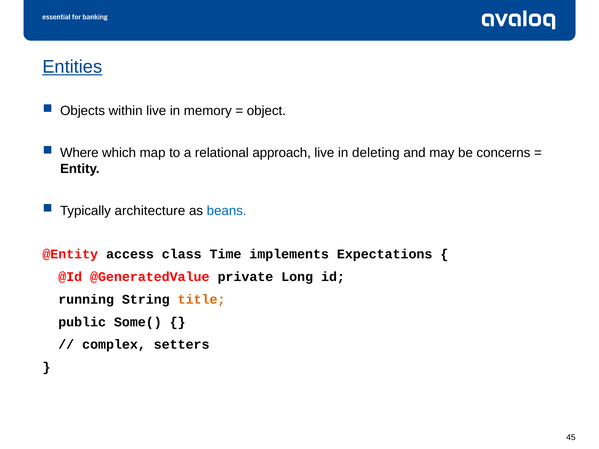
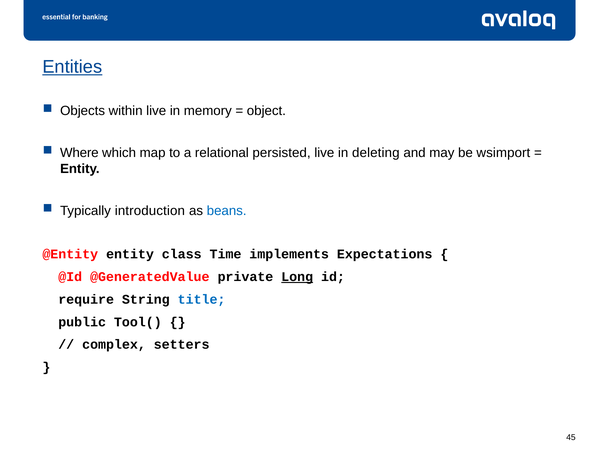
approach: approach -> persisted
concerns: concerns -> wsimport
architecture: architecture -> introduction
@Entity access: access -> entity
Long underline: none -> present
running: running -> require
title colour: orange -> blue
Some(: Some( -> Tool(
